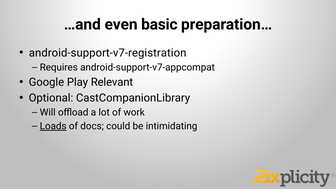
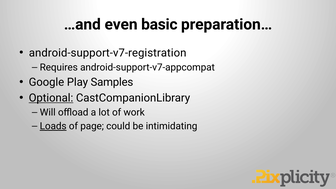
Relevant: Relevant -> Samples
Optional underline: none -> present
docs: docs -> page
